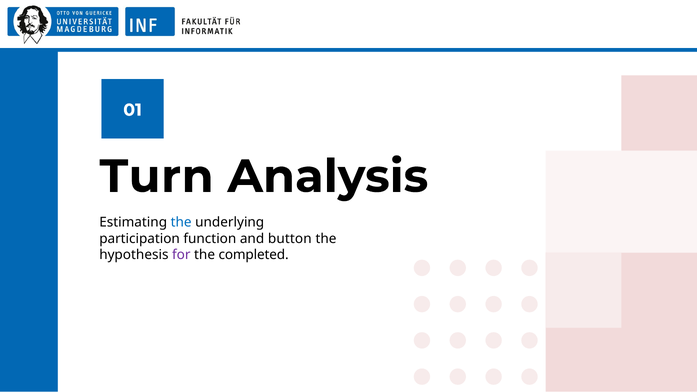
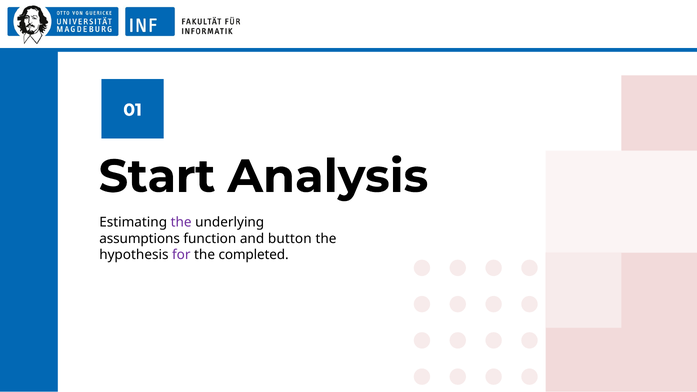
Turn: Turn -> Start
the at (181, 222) colour: blue -> purple
participation: participation -> assumptions
